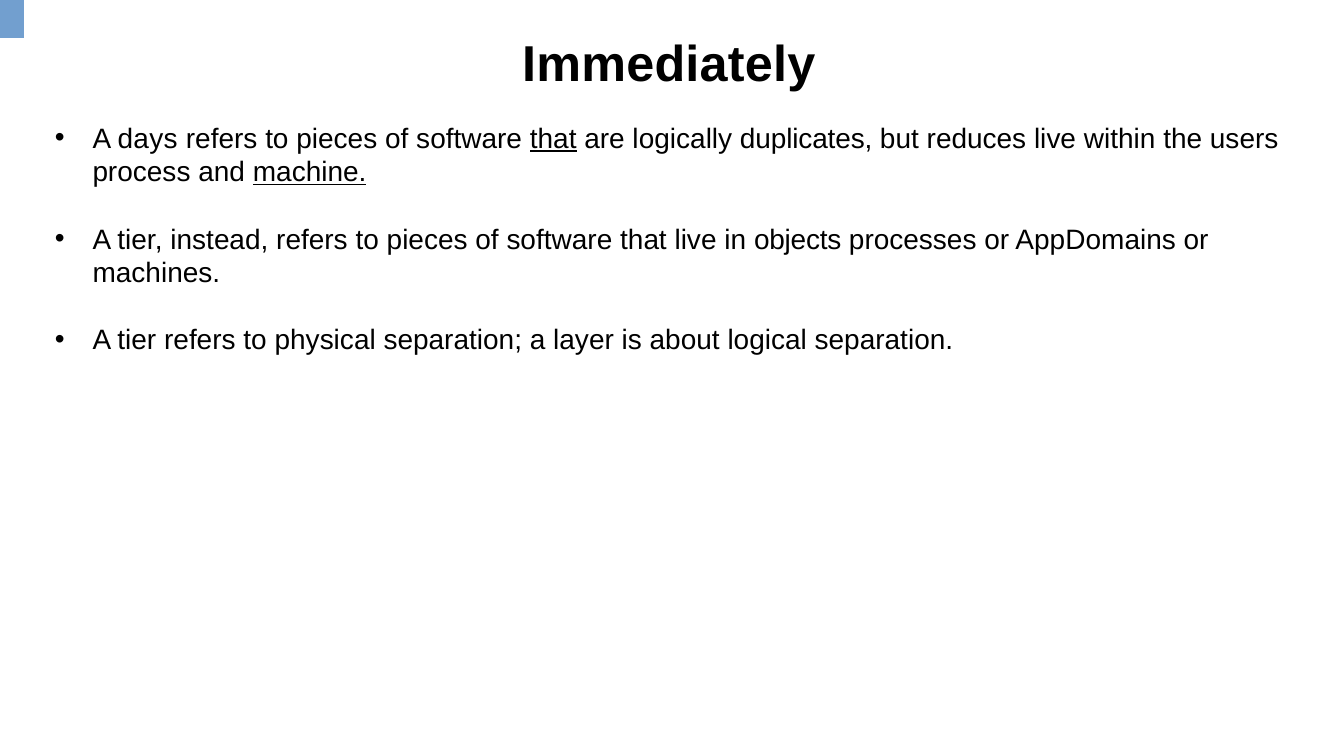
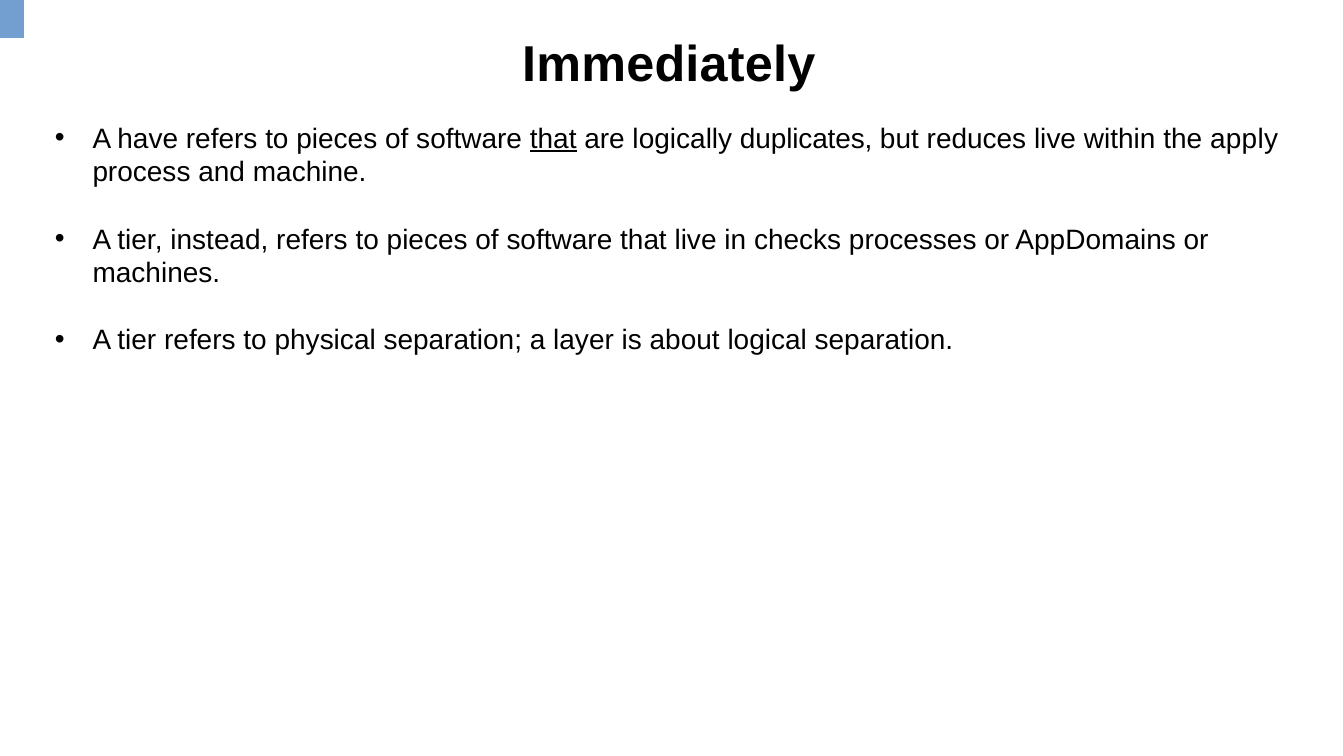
days: days -> have
users: users -> apply
machine underline: present -> none
objects: objects -> checks
